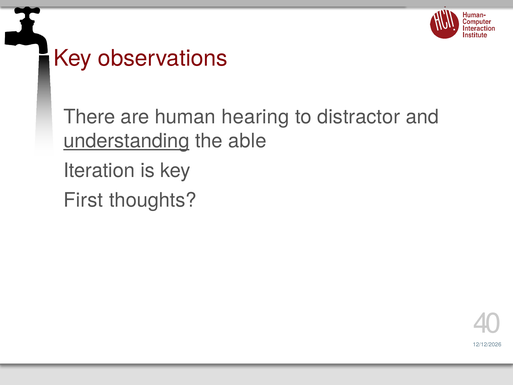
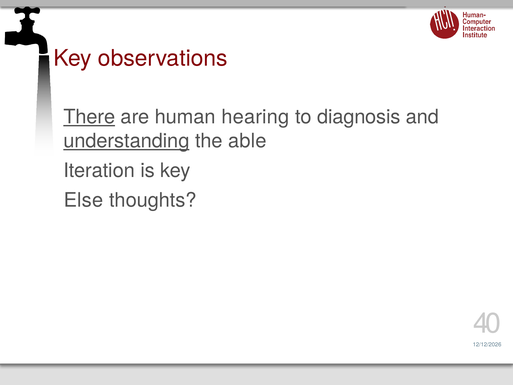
There underline: none -> present
distractor: distractor -> diagnosis
First: First -> Else
